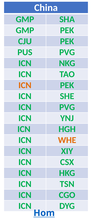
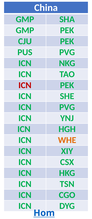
ICN at (25, 86) colour: orange -> red
